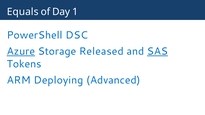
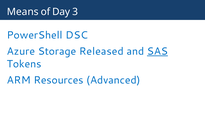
Equals: Equals -> Means
1: 1 -> 3
Azure underline: present -> none
Deploying: Deploying -> Resources
